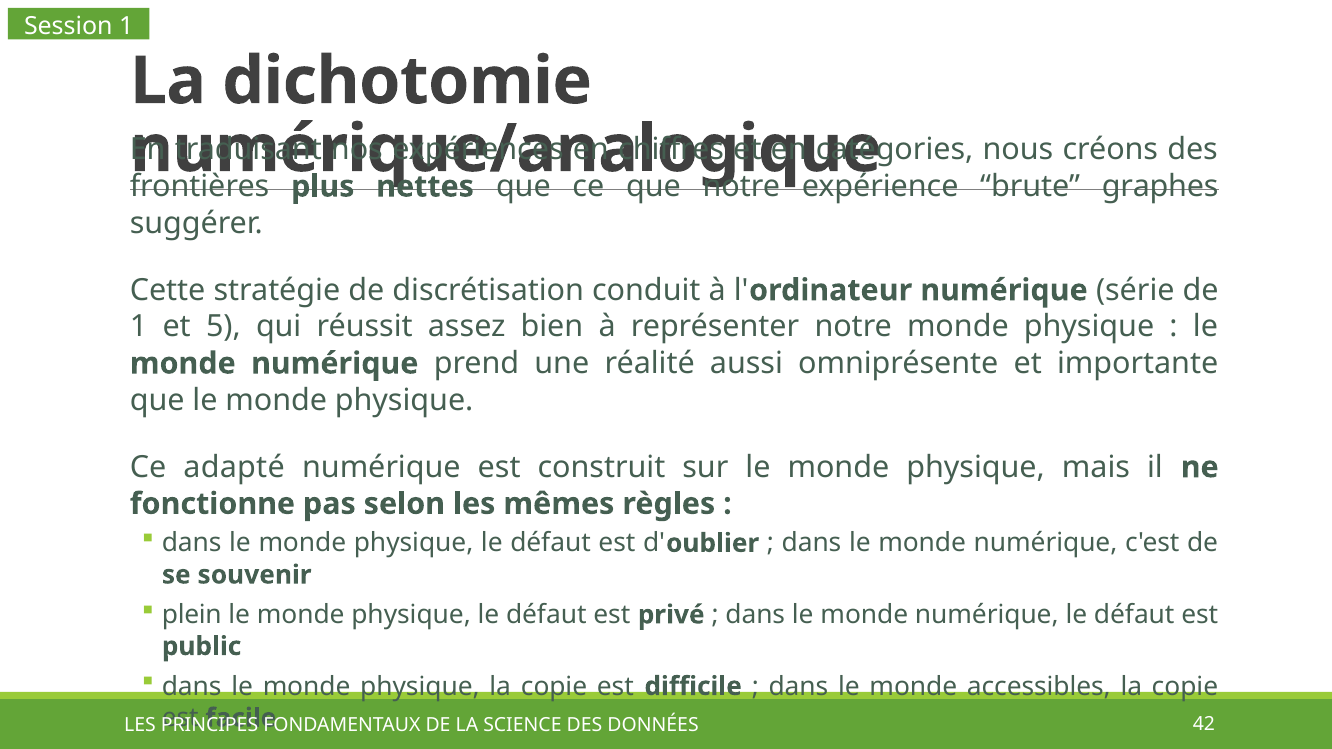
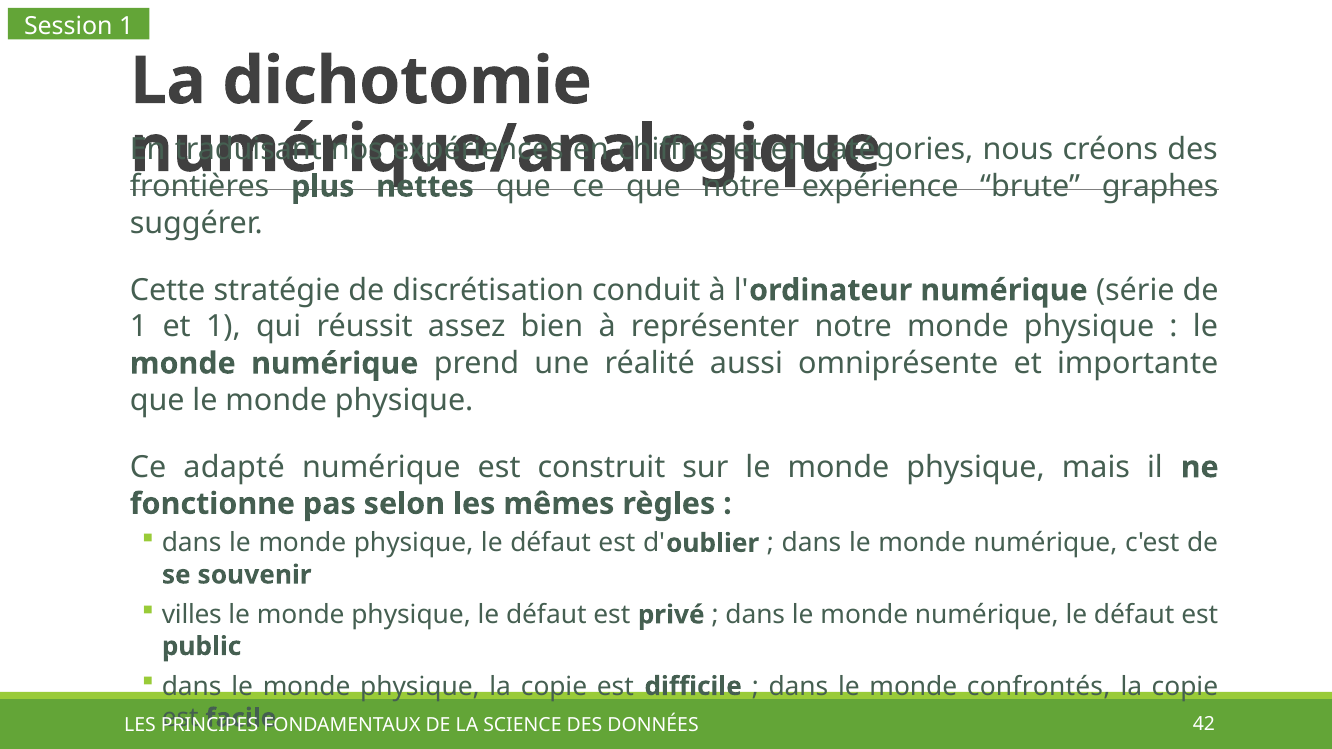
et 5: 5 -> 1
plein: plein -> villes
accessibles: accessibles -> confrontés
